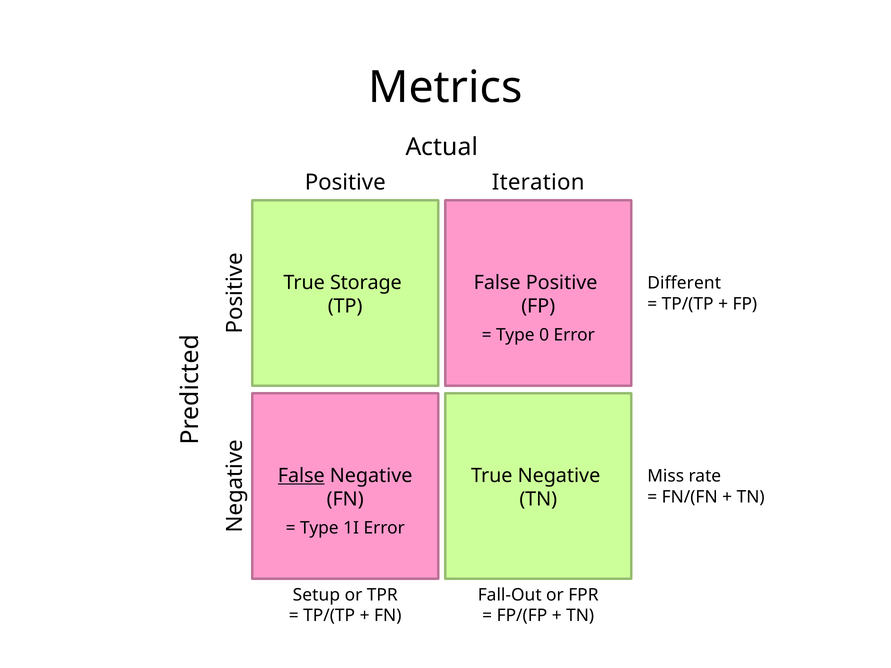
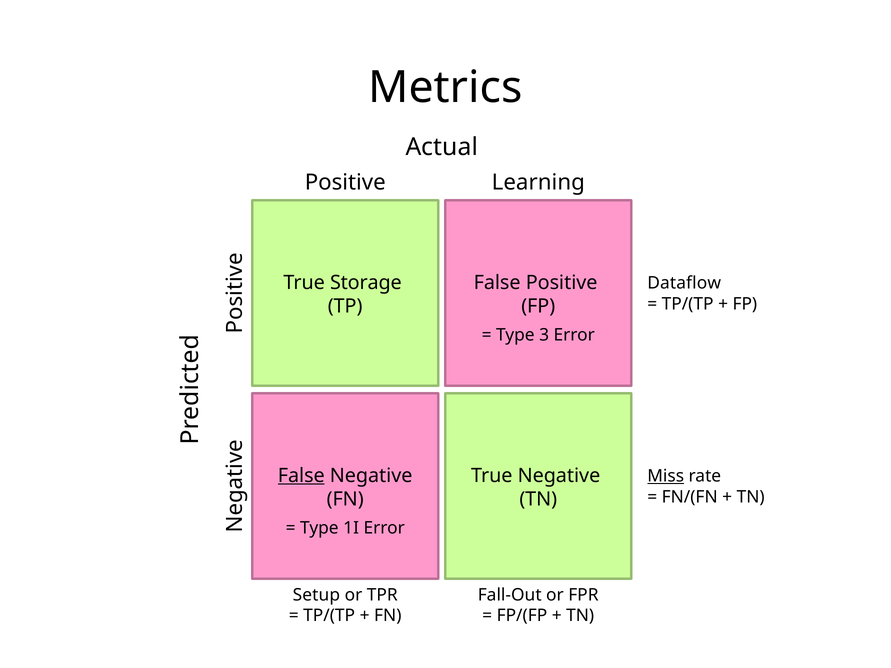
Iteration: Iteration -> Learning
Different: Different -> Dataflow
0: 0 -> 3
Miss underline: none -> present
